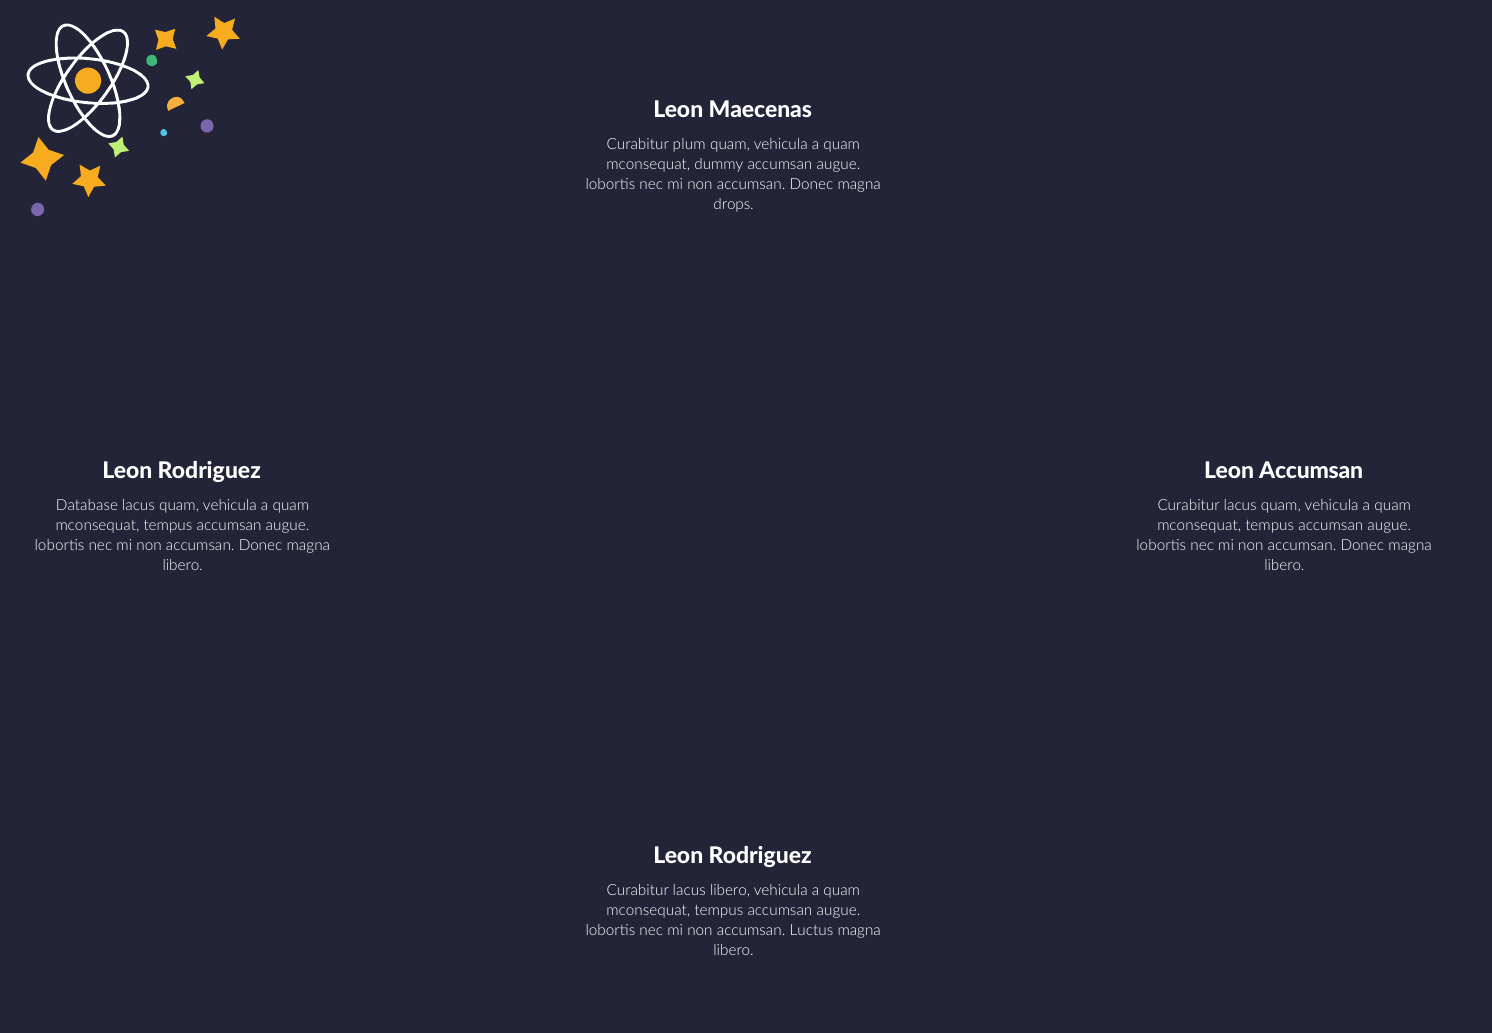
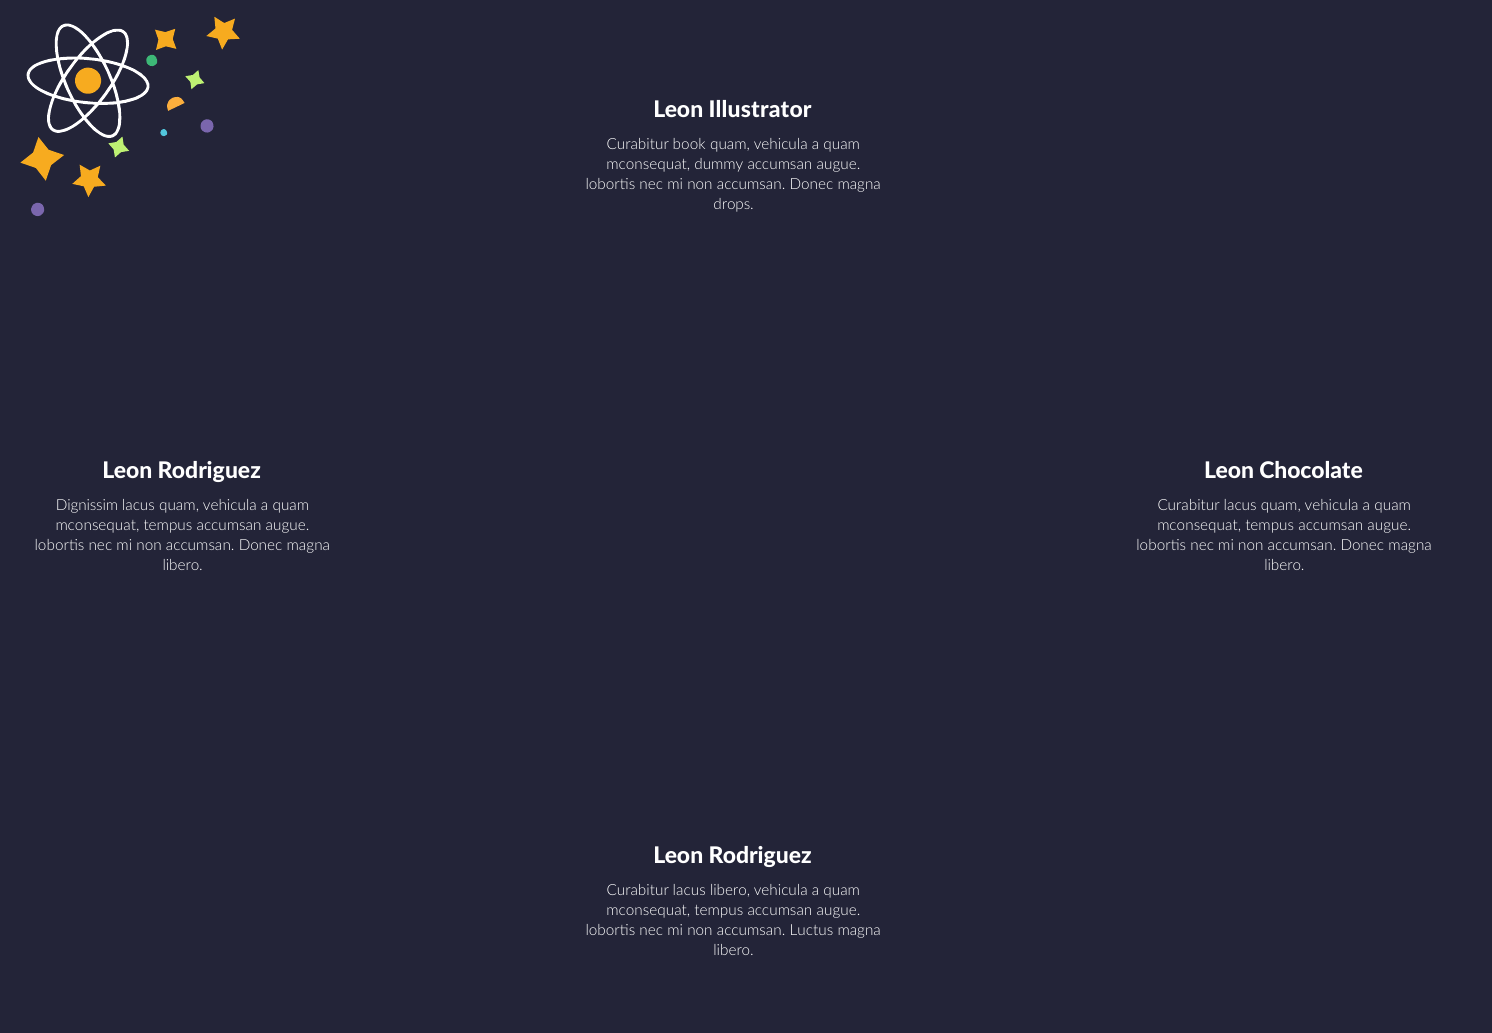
Maecenas: Maecenas -> Illustrator
plum: plum -> book
Leon Accumsan: Accumsan -> Chocolate
Database: Database -> Dignissim
